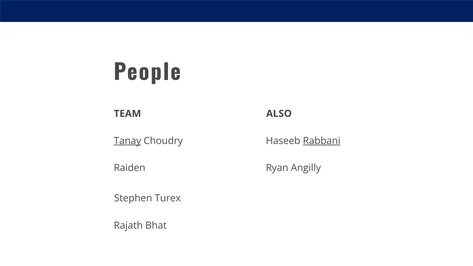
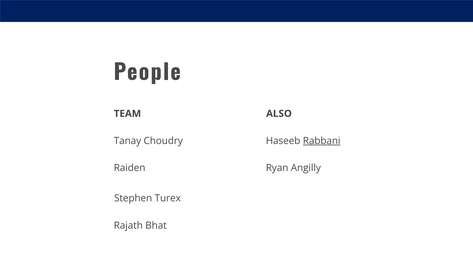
Tanay underline: present -> none
